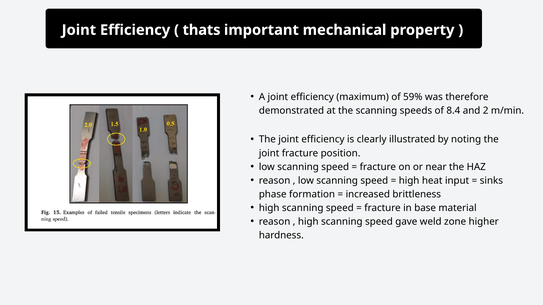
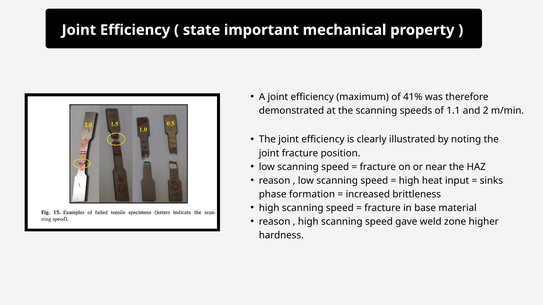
thats: thats -> state
59%: 59% -> 41%
8.4: 8.4 -> 1.1
